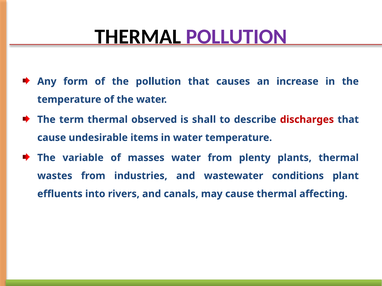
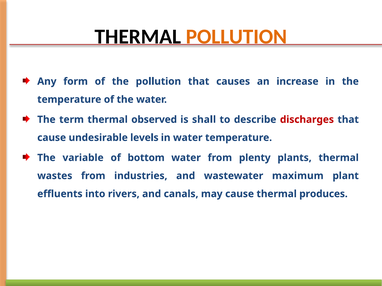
POLLUTION at (237, 37) colour: purple -> orange
items: items -> levels
masses: masses -> bottom
conditions: conditions -> maximum
affecting: affecting -> produces
